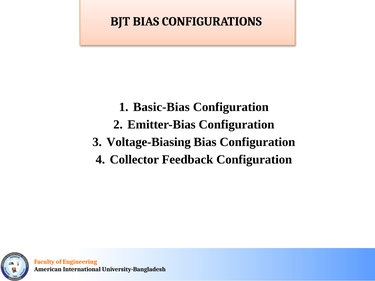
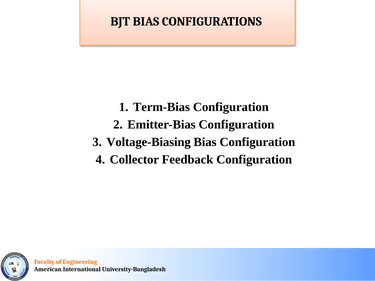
Basic-Bias: Basic-Bias -> Term-Bias
